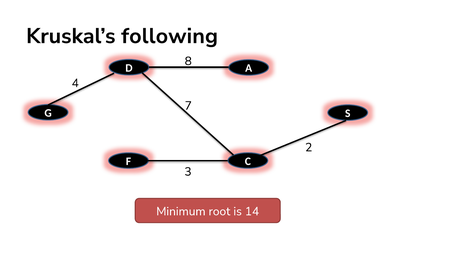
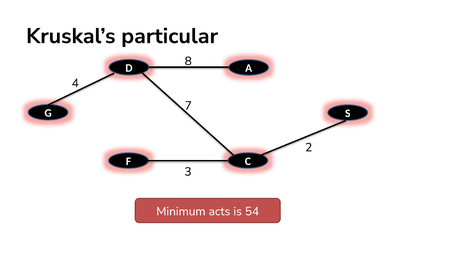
following: following -> particular
root: root -> acts
14: 14 -> 54
